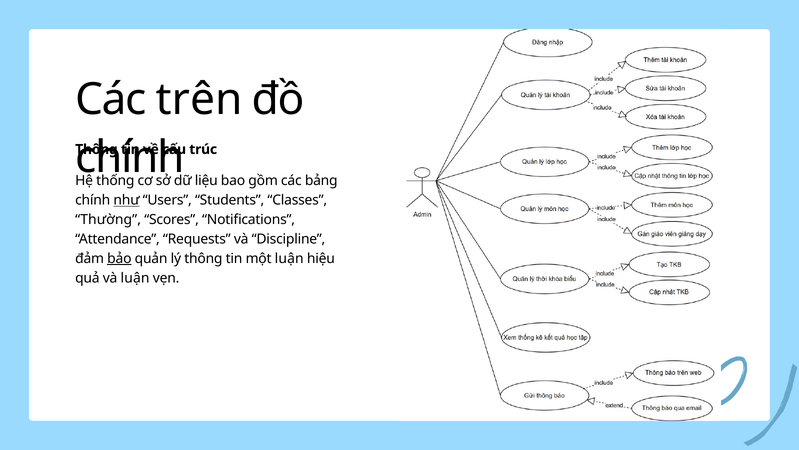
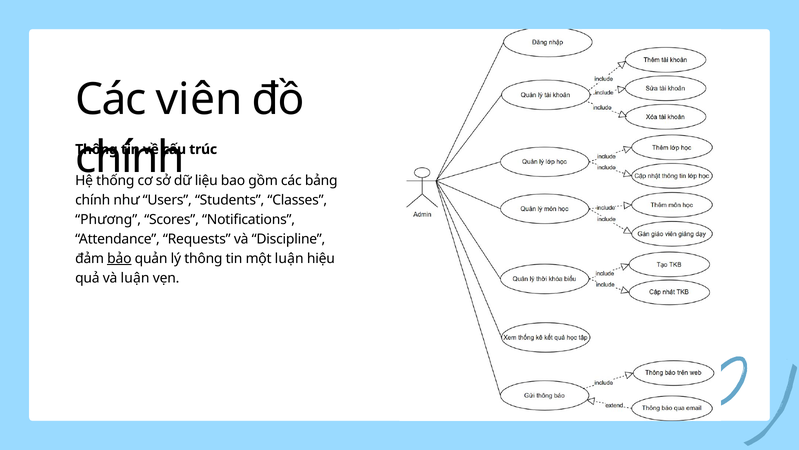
trên: trên -> viên
như underline: present -> none
Thường: Thường -> Phương
